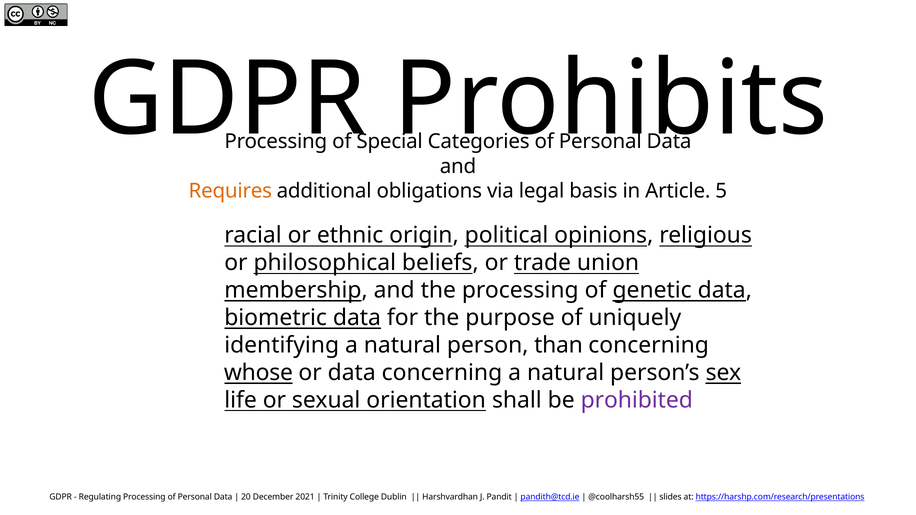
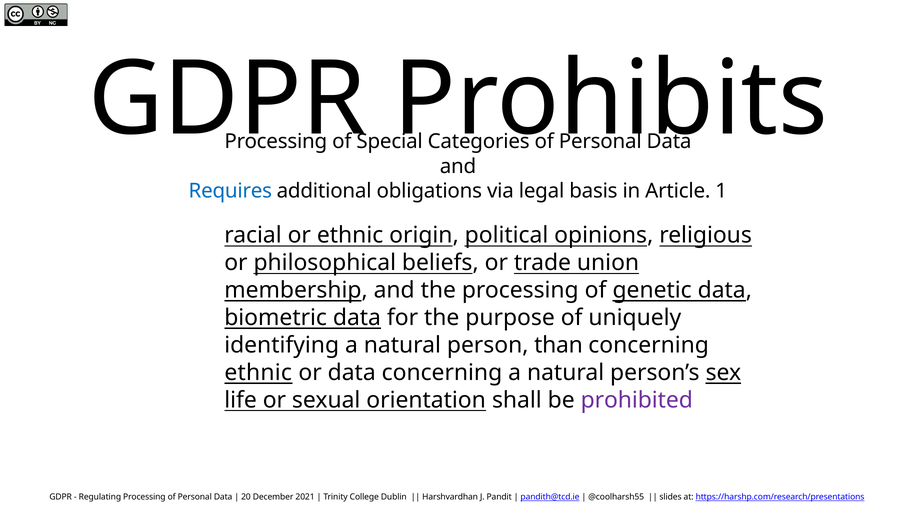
Requires colour: orange -> blue
5: 5 -> 1
whose at (258, 373): whose -> ethnic
